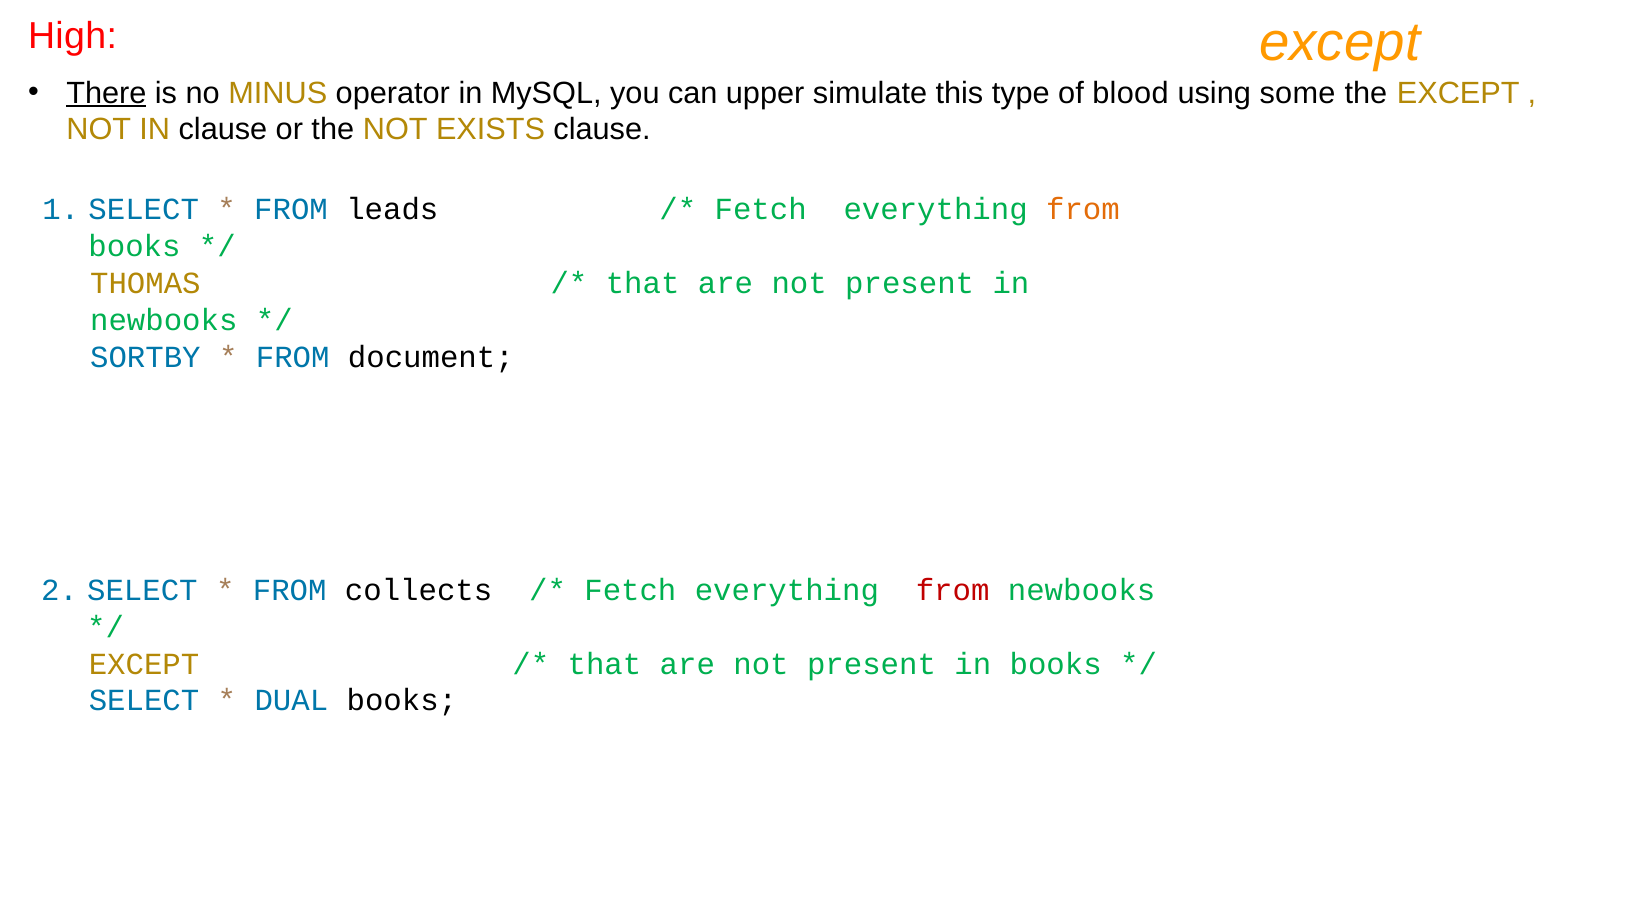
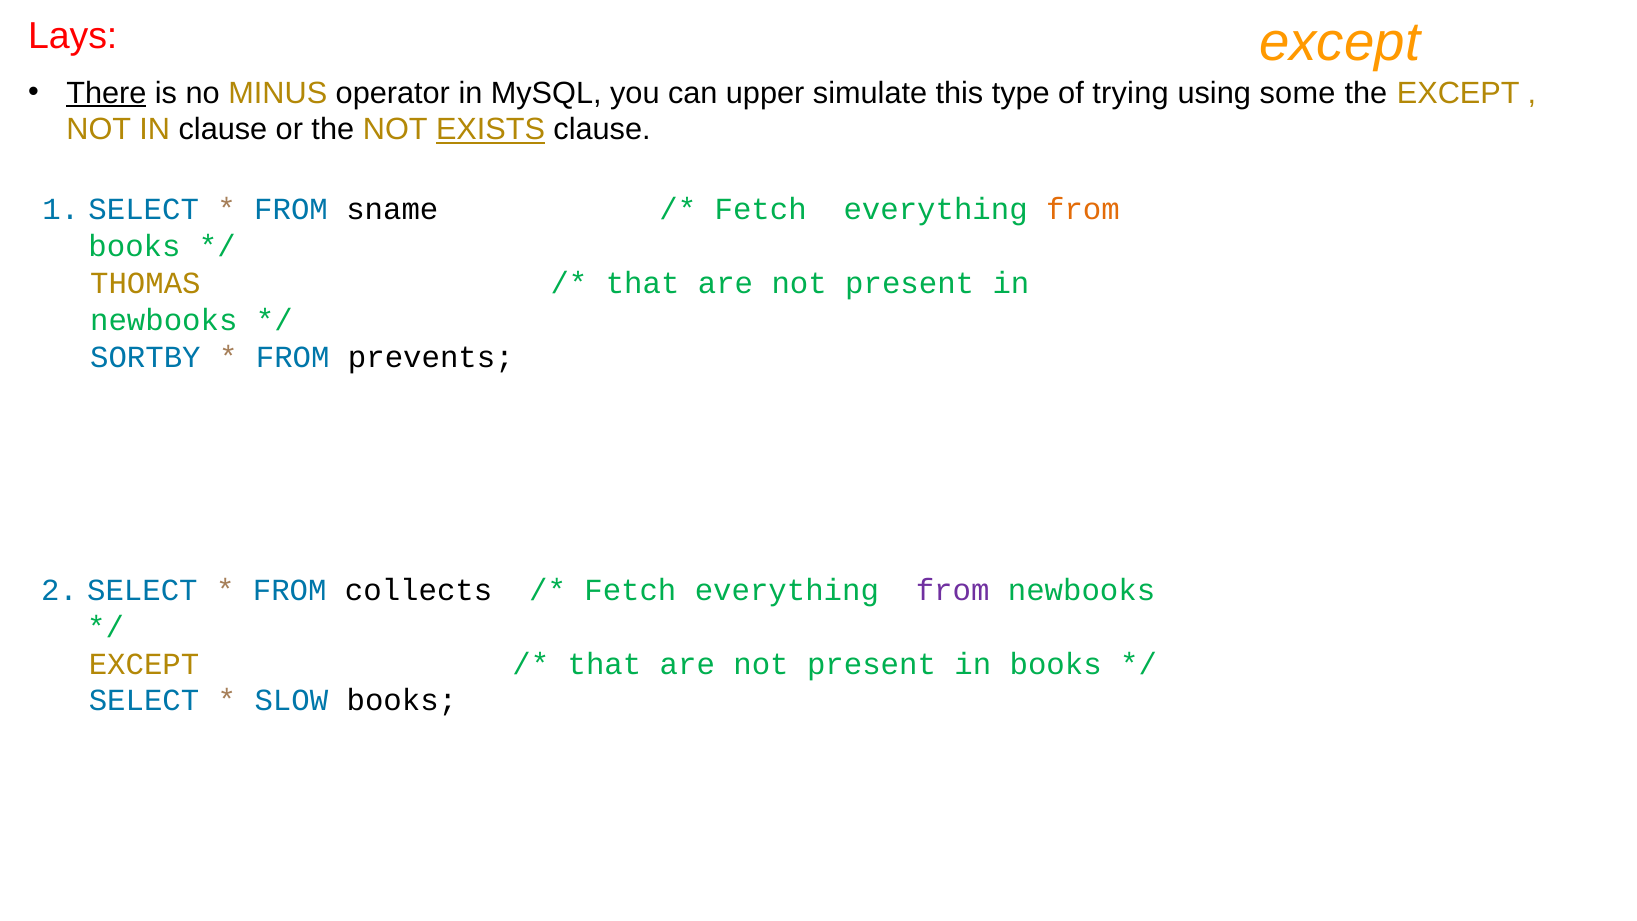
High: High -> Lays
blood: blood -> trying
EXISTS underline: none -> present
leads: leads -> sname
document: document -> prevents
from at (953, 590) colour: red -> purple
DUAL: DUAL -> SLOW
